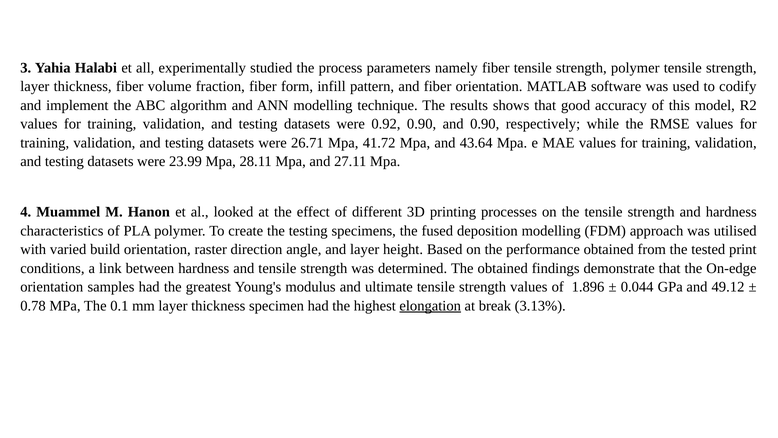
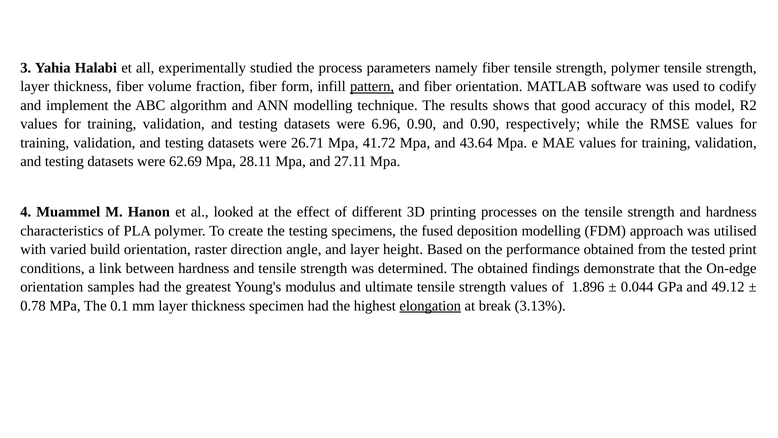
pattern underline: none -> present
0.92: 0.92 -> 6.96
23.99: 23.99 -> 62.69
